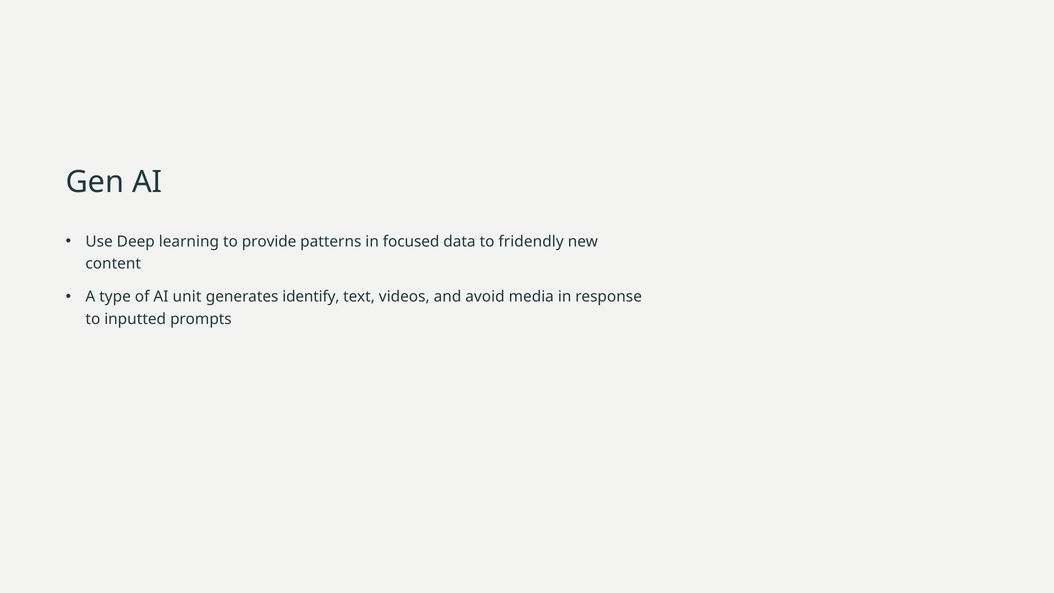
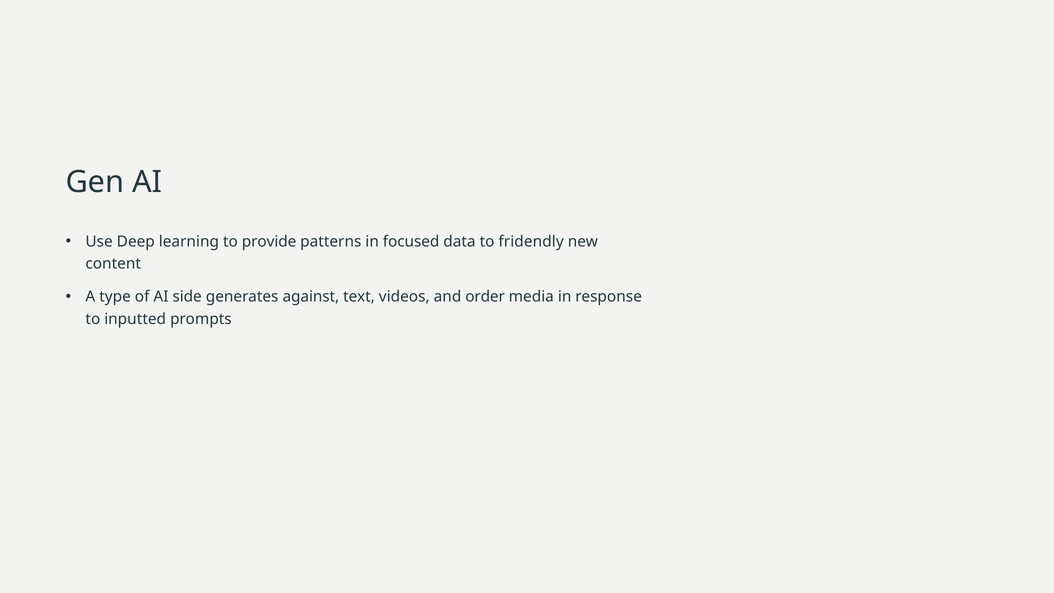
unit: unit -> side
identify: identify -> against
avoid: avoid -> order
